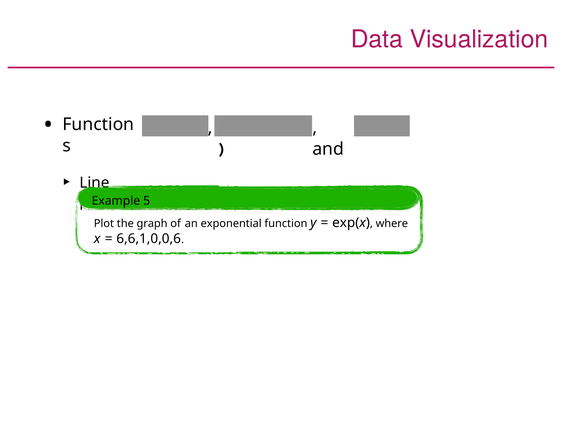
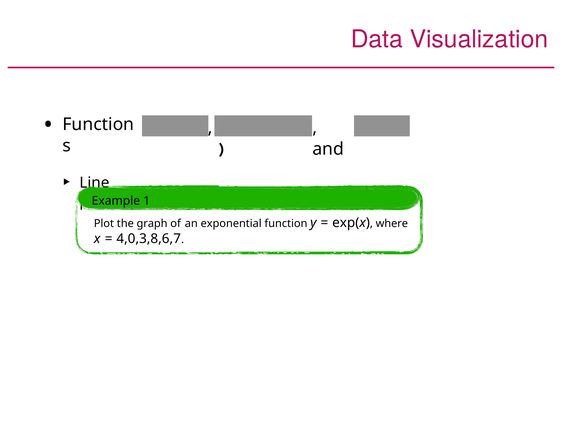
5: 5 -> 1
6,6,1,0,0,6: 6,6,1,0,0,6 -> 4,0,3,8,6,7
